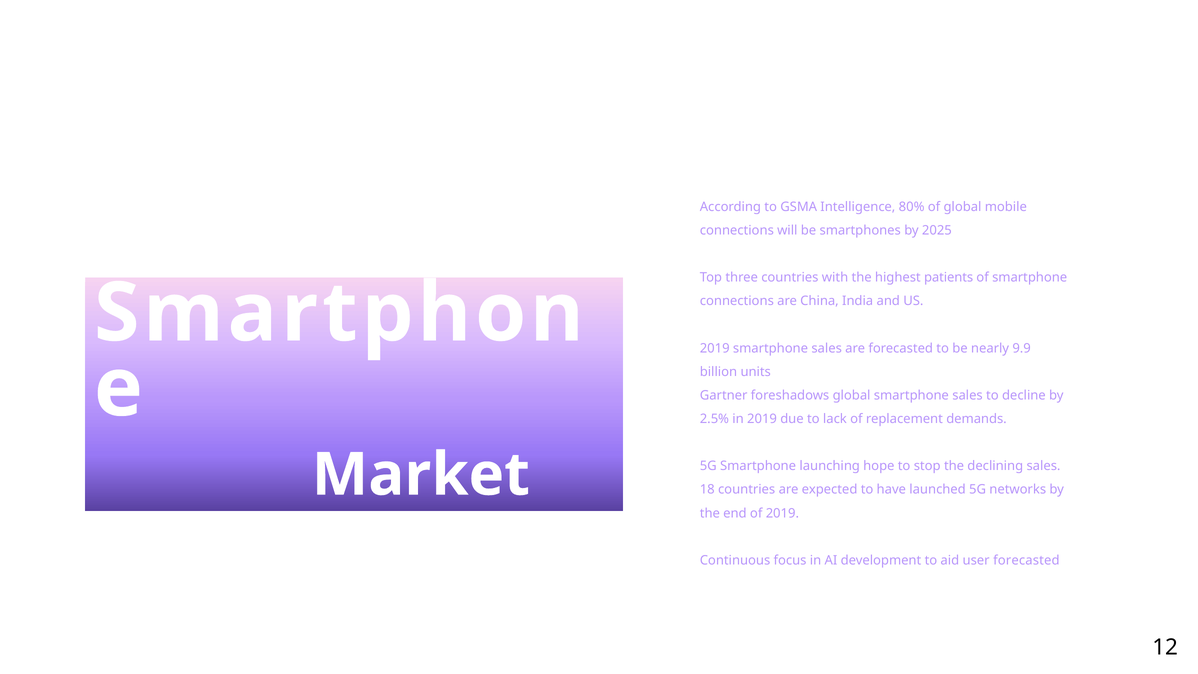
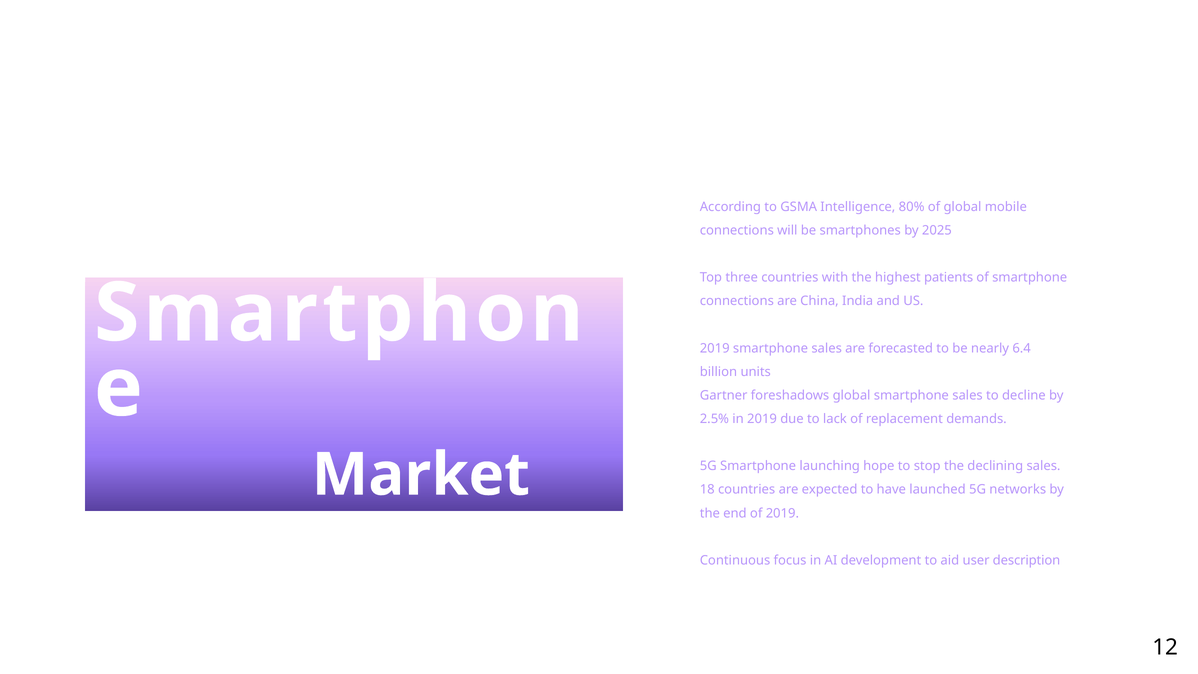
9.9: 9.9 -> 6.4
user forecasted: forecasted -> description
